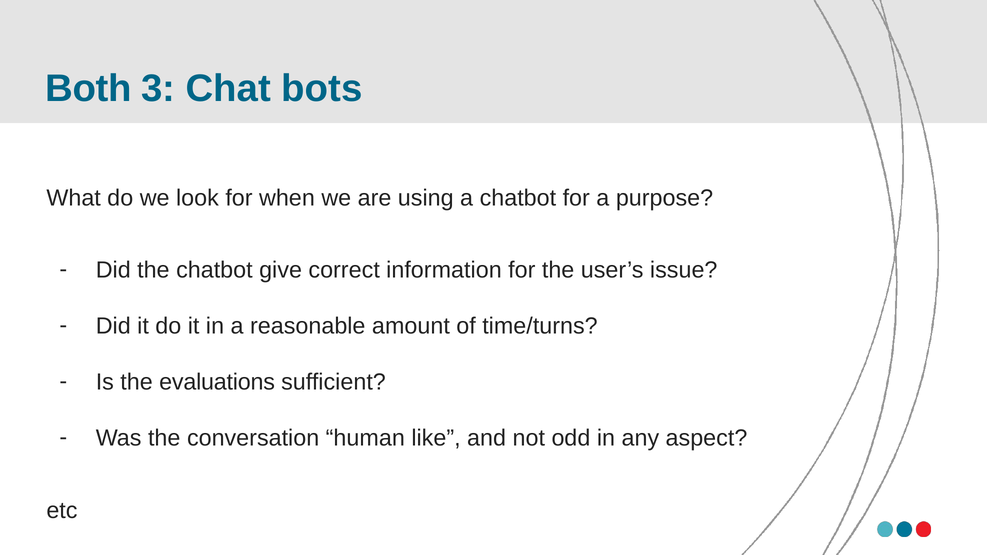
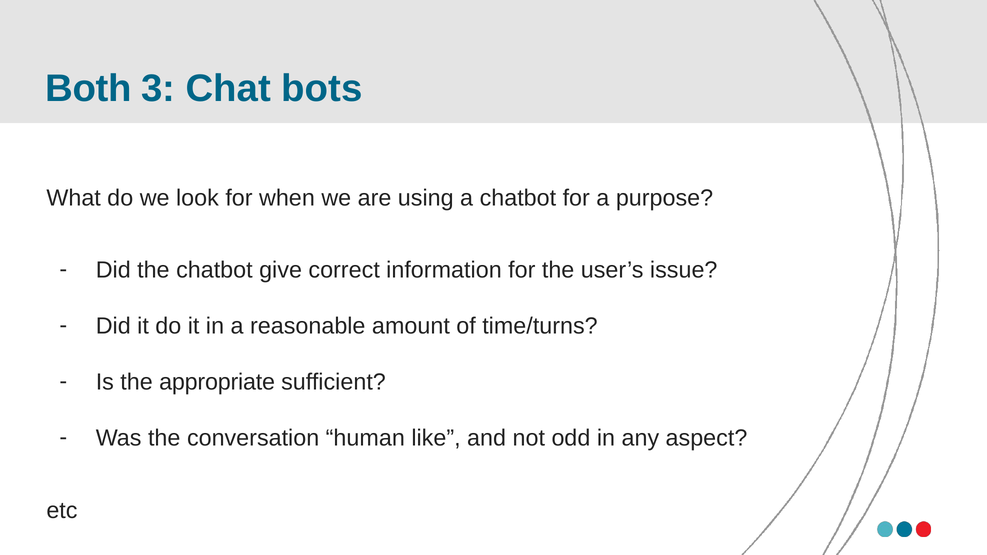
evaluations: evaluations -> appropriate
